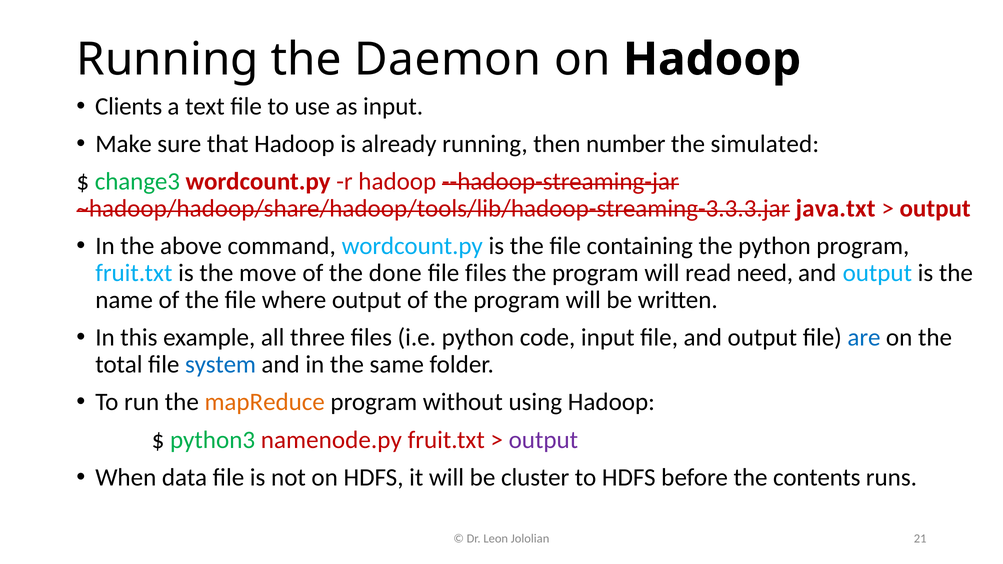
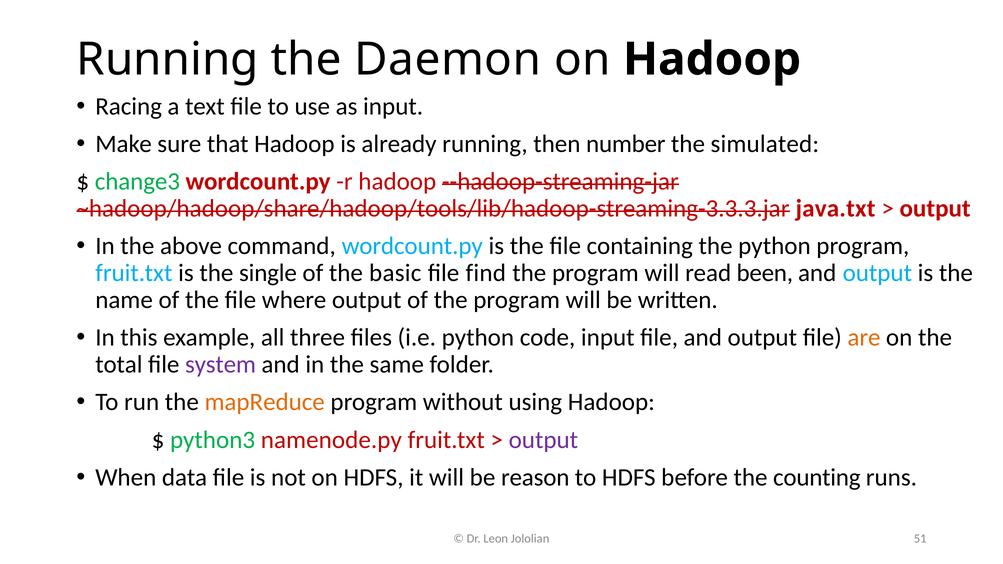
Clients: Clients -> Racing
move: move -> single
done: done -> basic
file files: files -> find
need: need -> been
are colour: blue -> orange
system colour: blue -> purple
cluster: cluster -> reason
contents: contents -> counting
21: 21 -> 51
